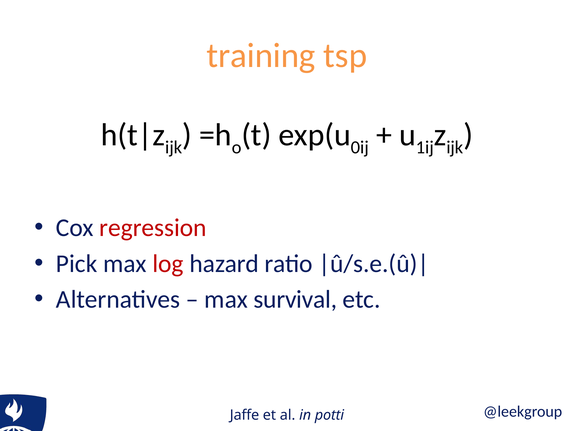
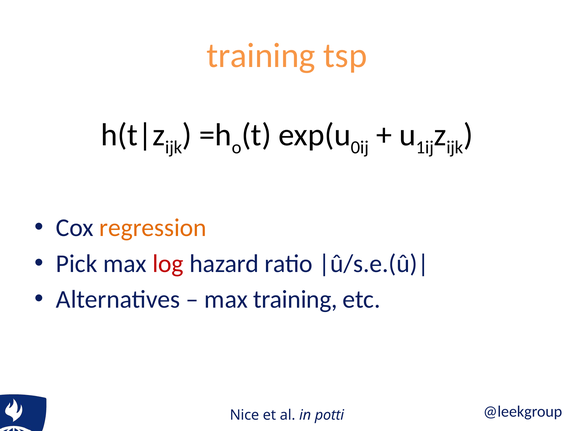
regression colour: red -> orange
max survival: survival -> training
Jaffe: Jaffe -> Nice
